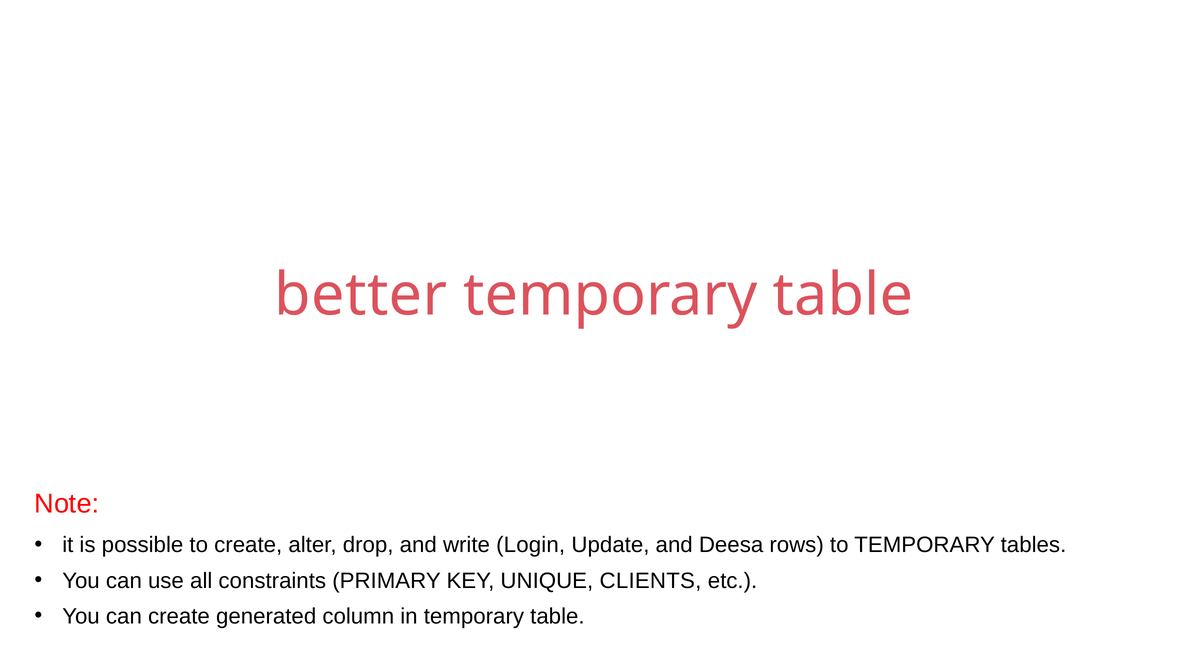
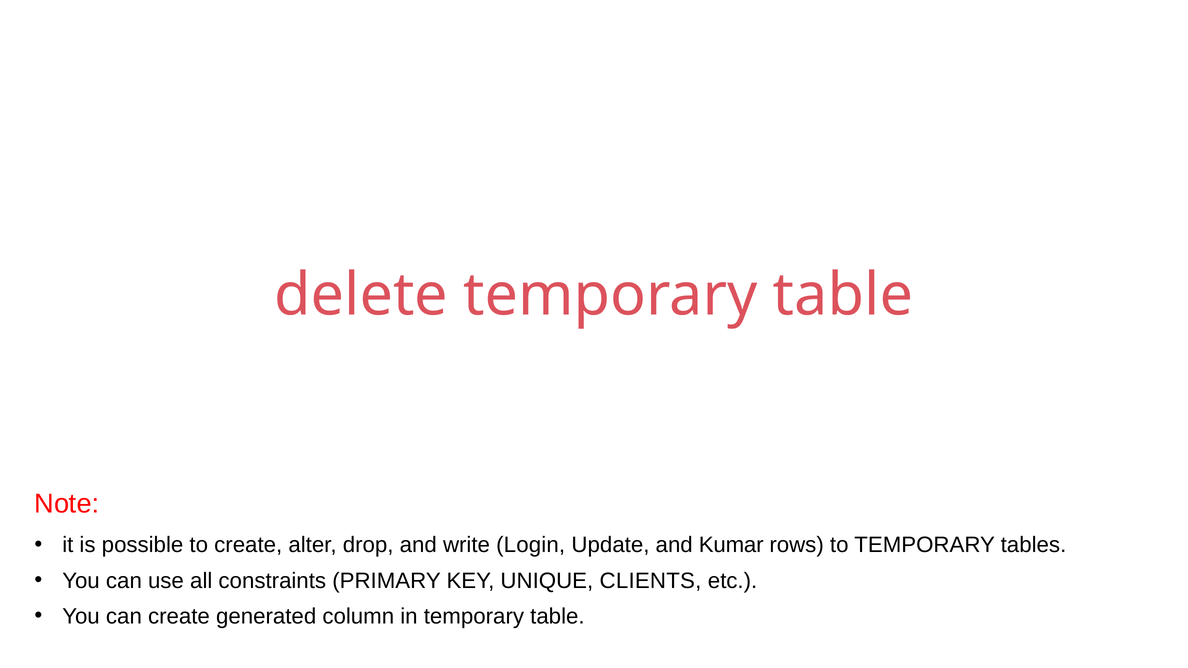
better: better -> delete
Deesa: Deesa -> Kumar
